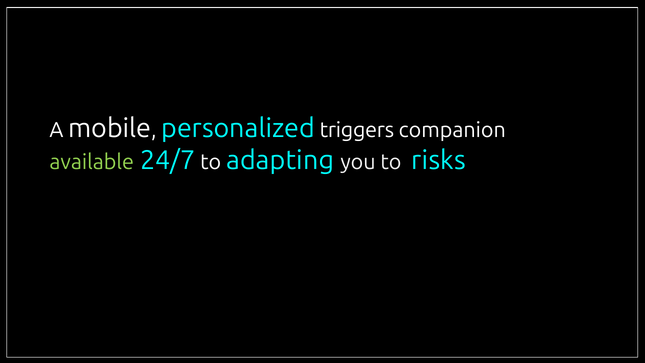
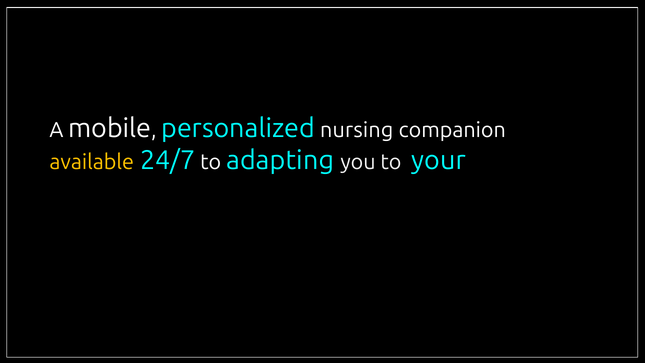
triggers: triggers -> nursing
available colour: light green -> yellow
risks: risks -> your
